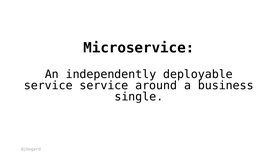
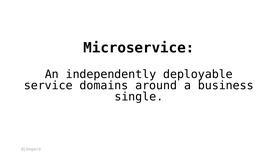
service service: service -> domains
